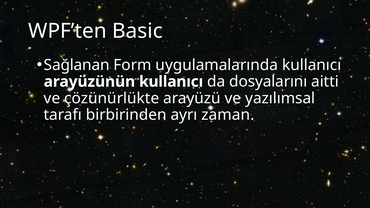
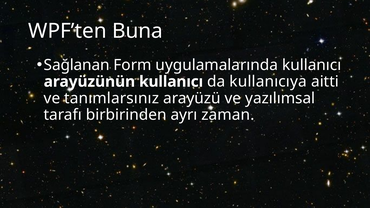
Basic: Basic -> Buna
dosyalarını: dosyalarını -> kullanıcıya
çözünürlükte: çözünürlükte -> tanımlarsınız
